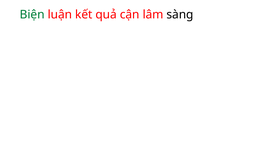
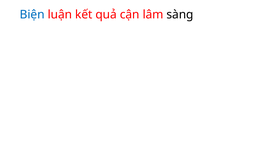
Biện colour: green -> blue
